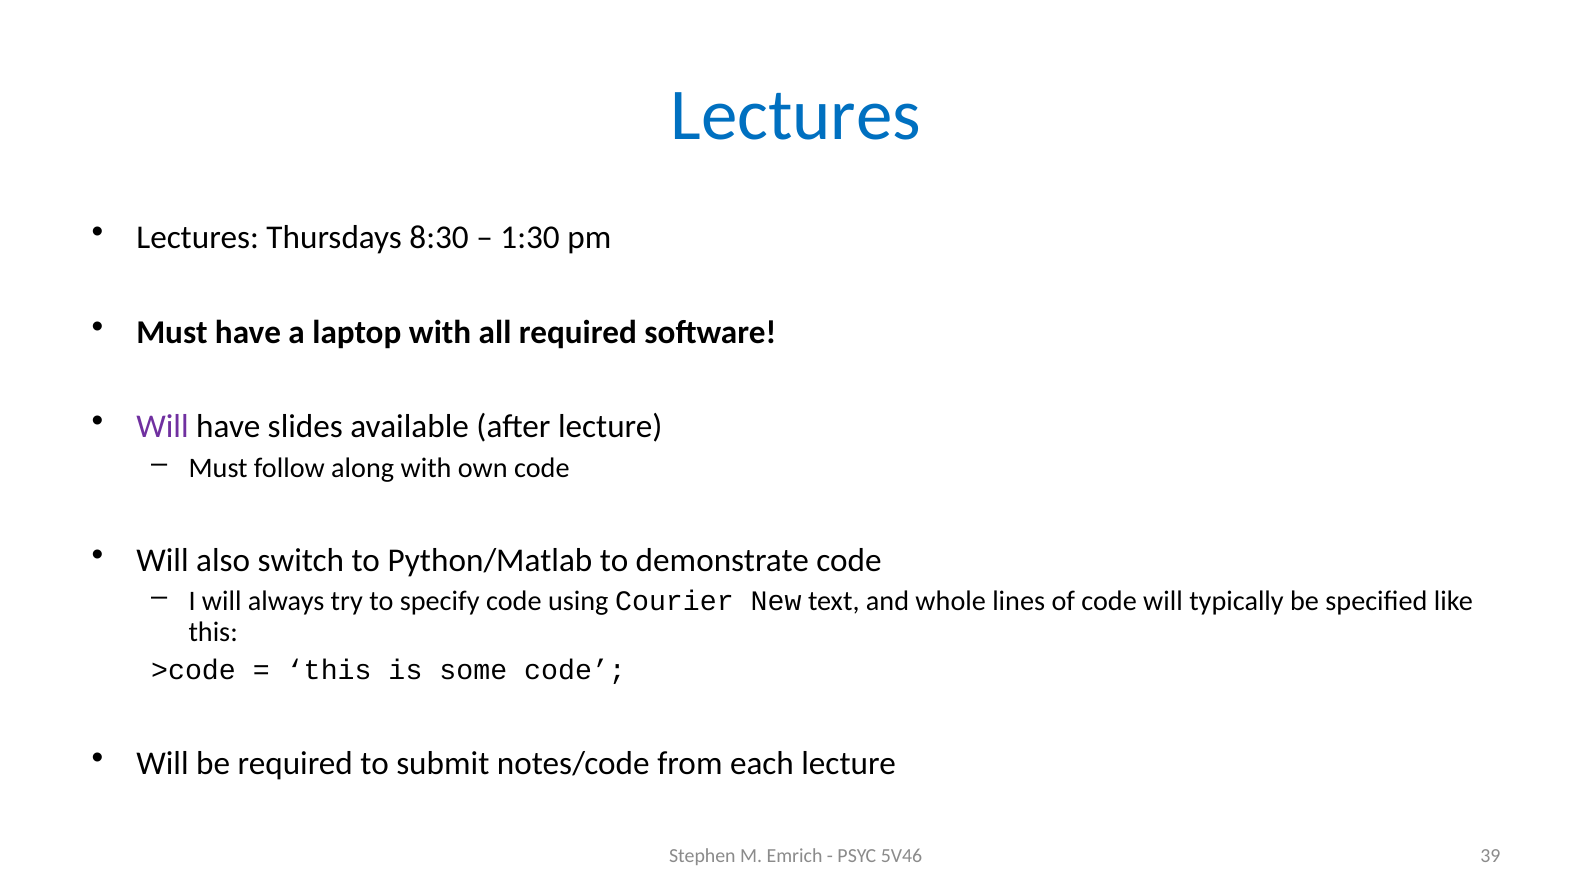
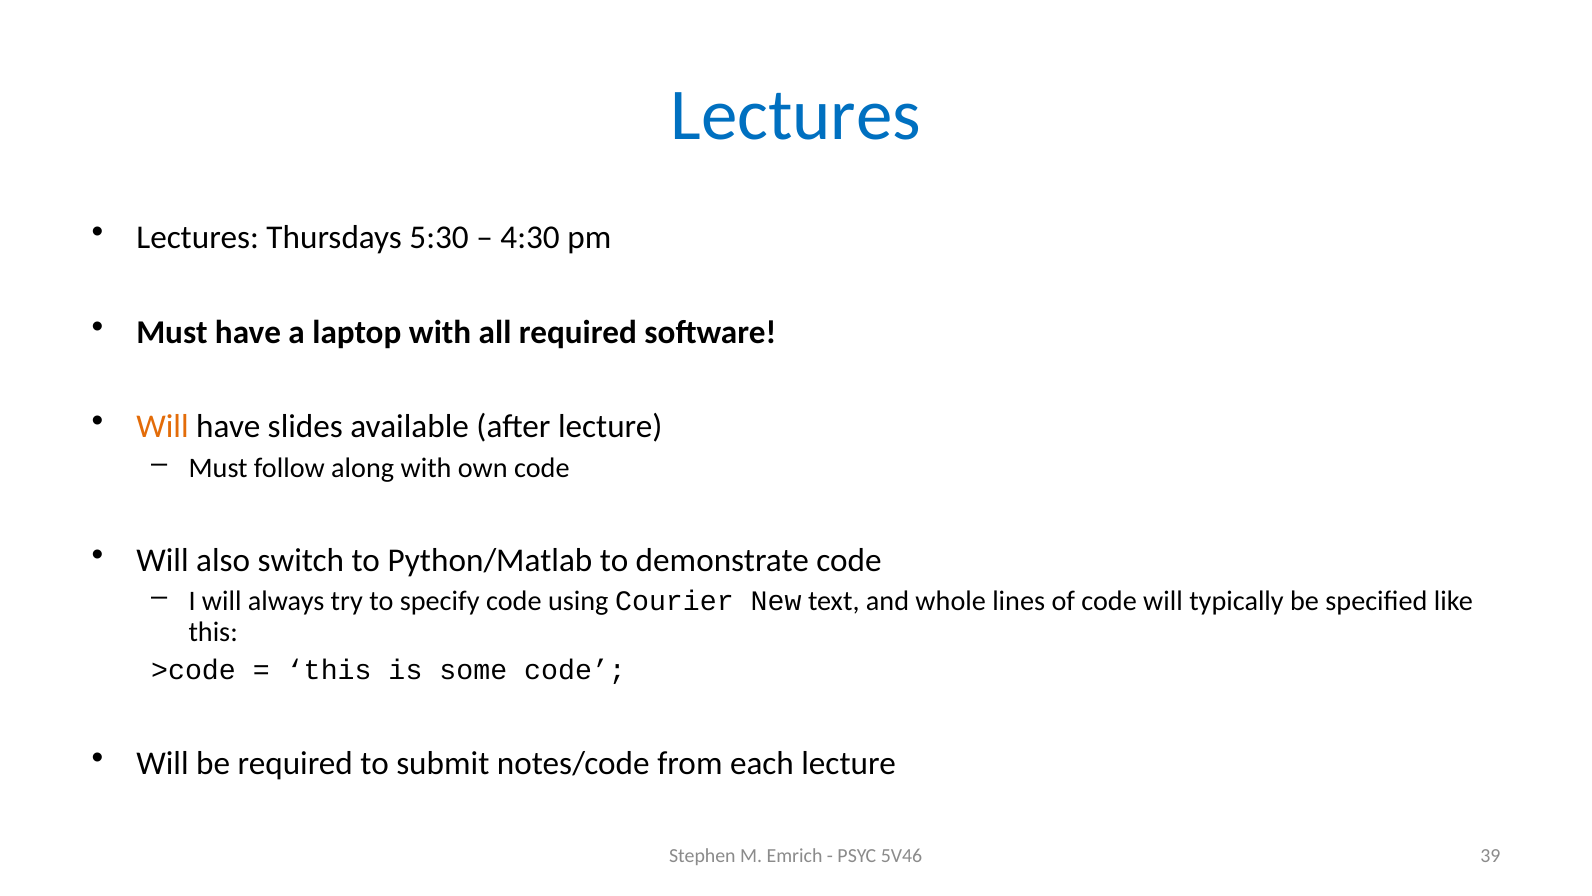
8:30: 8:30 -> 5:30
1:30: 1:30 -> 4:30
Will at (163, 427) colour: purple -> orange
